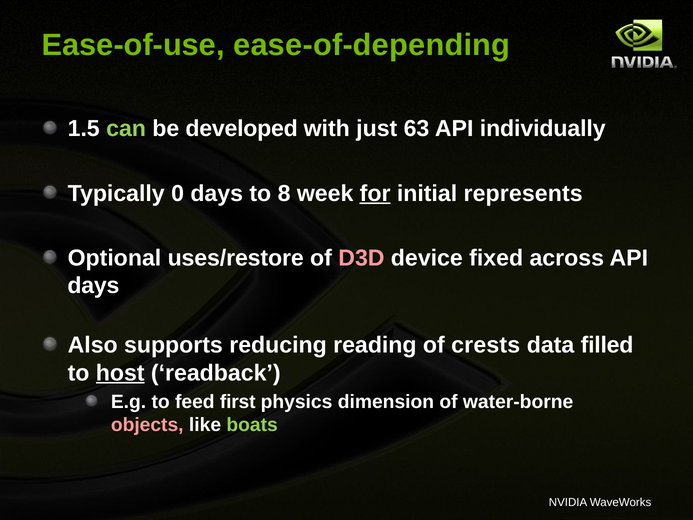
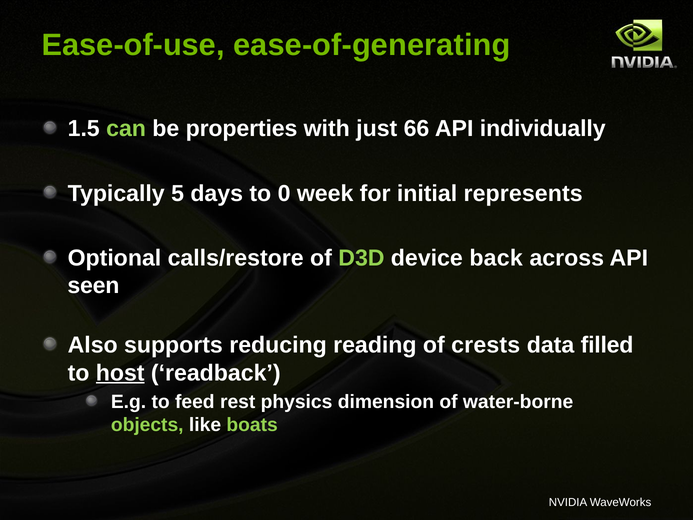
ease-of-depending: ease-of-depending -> ease-of-generating
developed: developed -> properties
63: 63 -> 66
0: 0 -> 5
8: 8 -> 0
for underline: present -> none
uses/restore: uses/restore -> calls/restore
D3D colour: pink -> light green
fixed: fixed -> back
days at (93, 286): days -> seen
first: first -> rest
objects colour: pink -> light green
